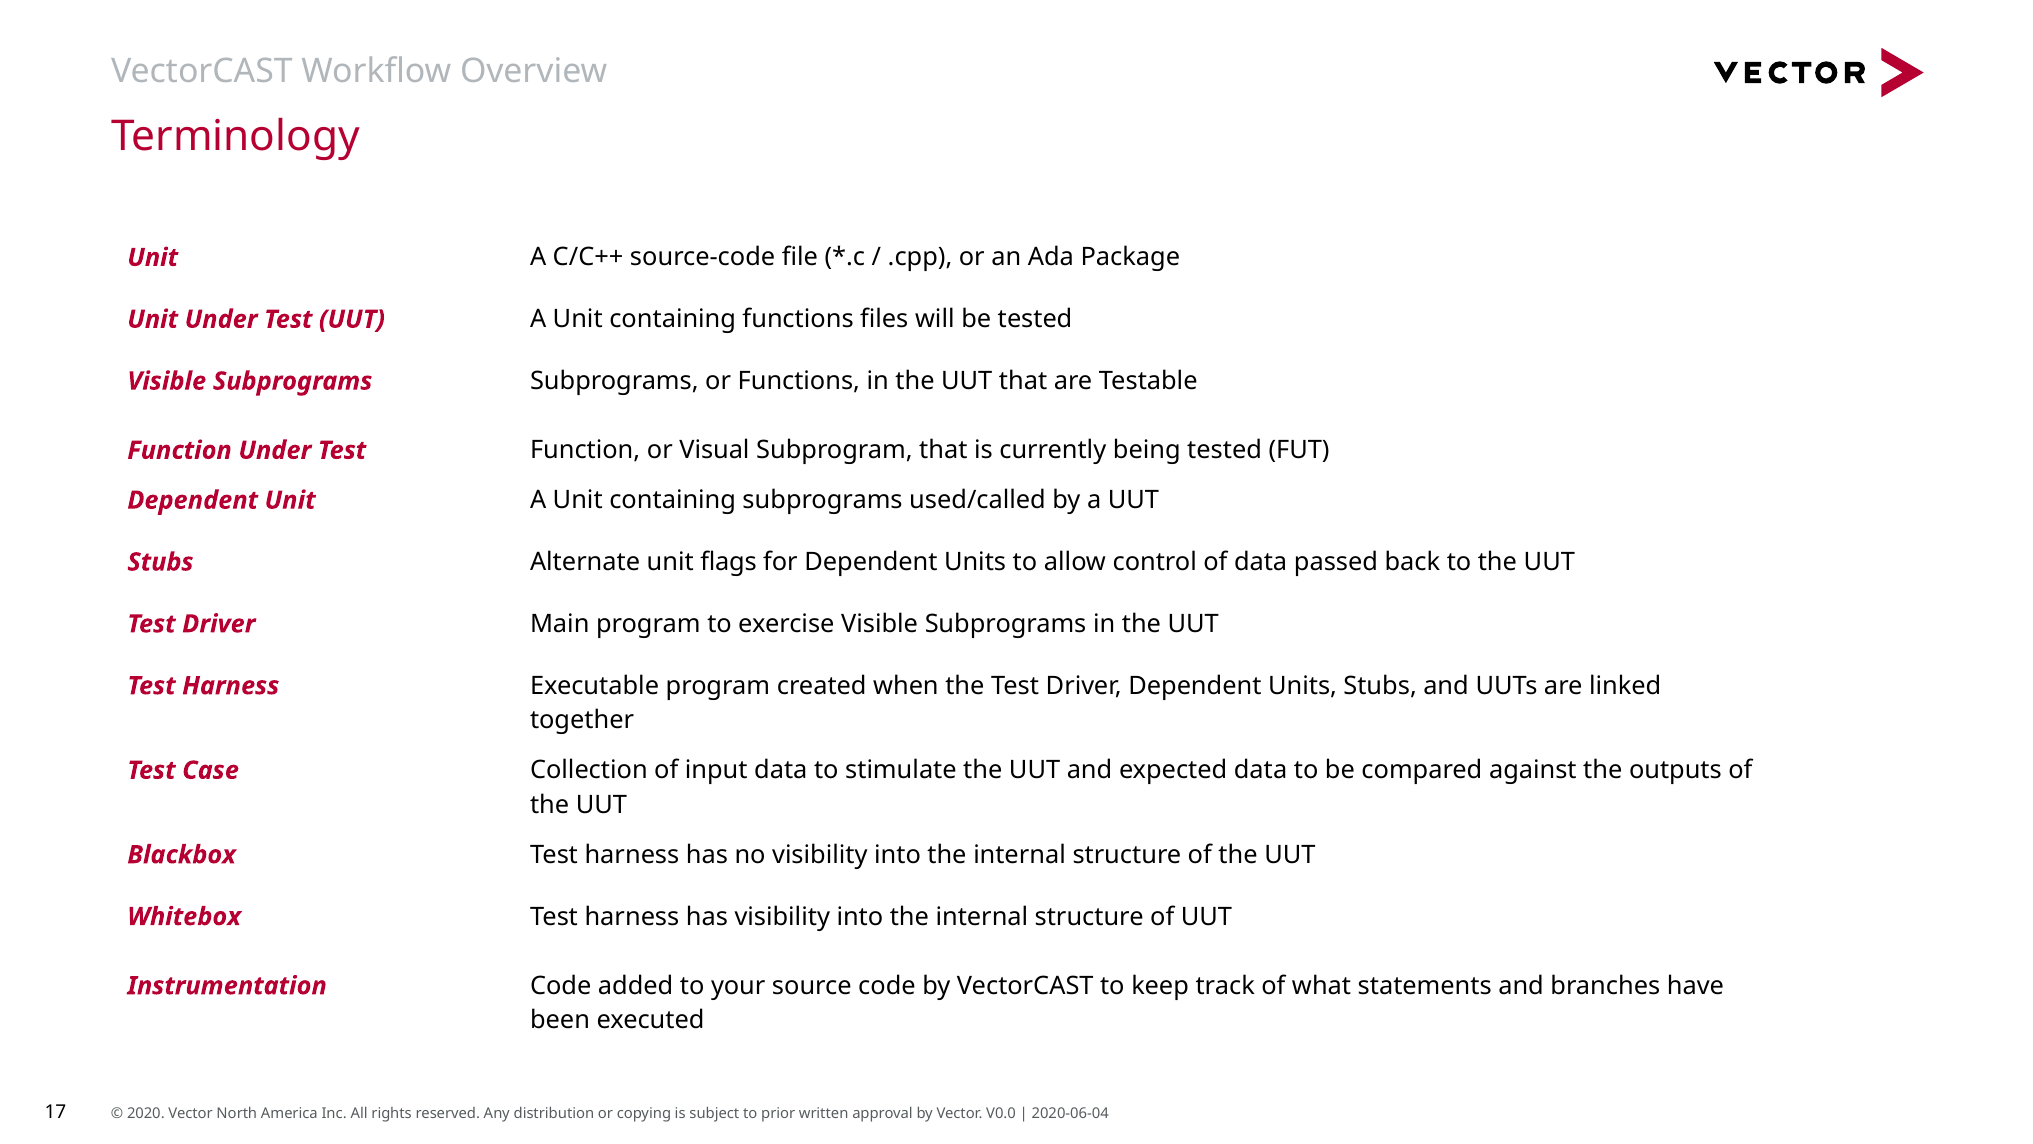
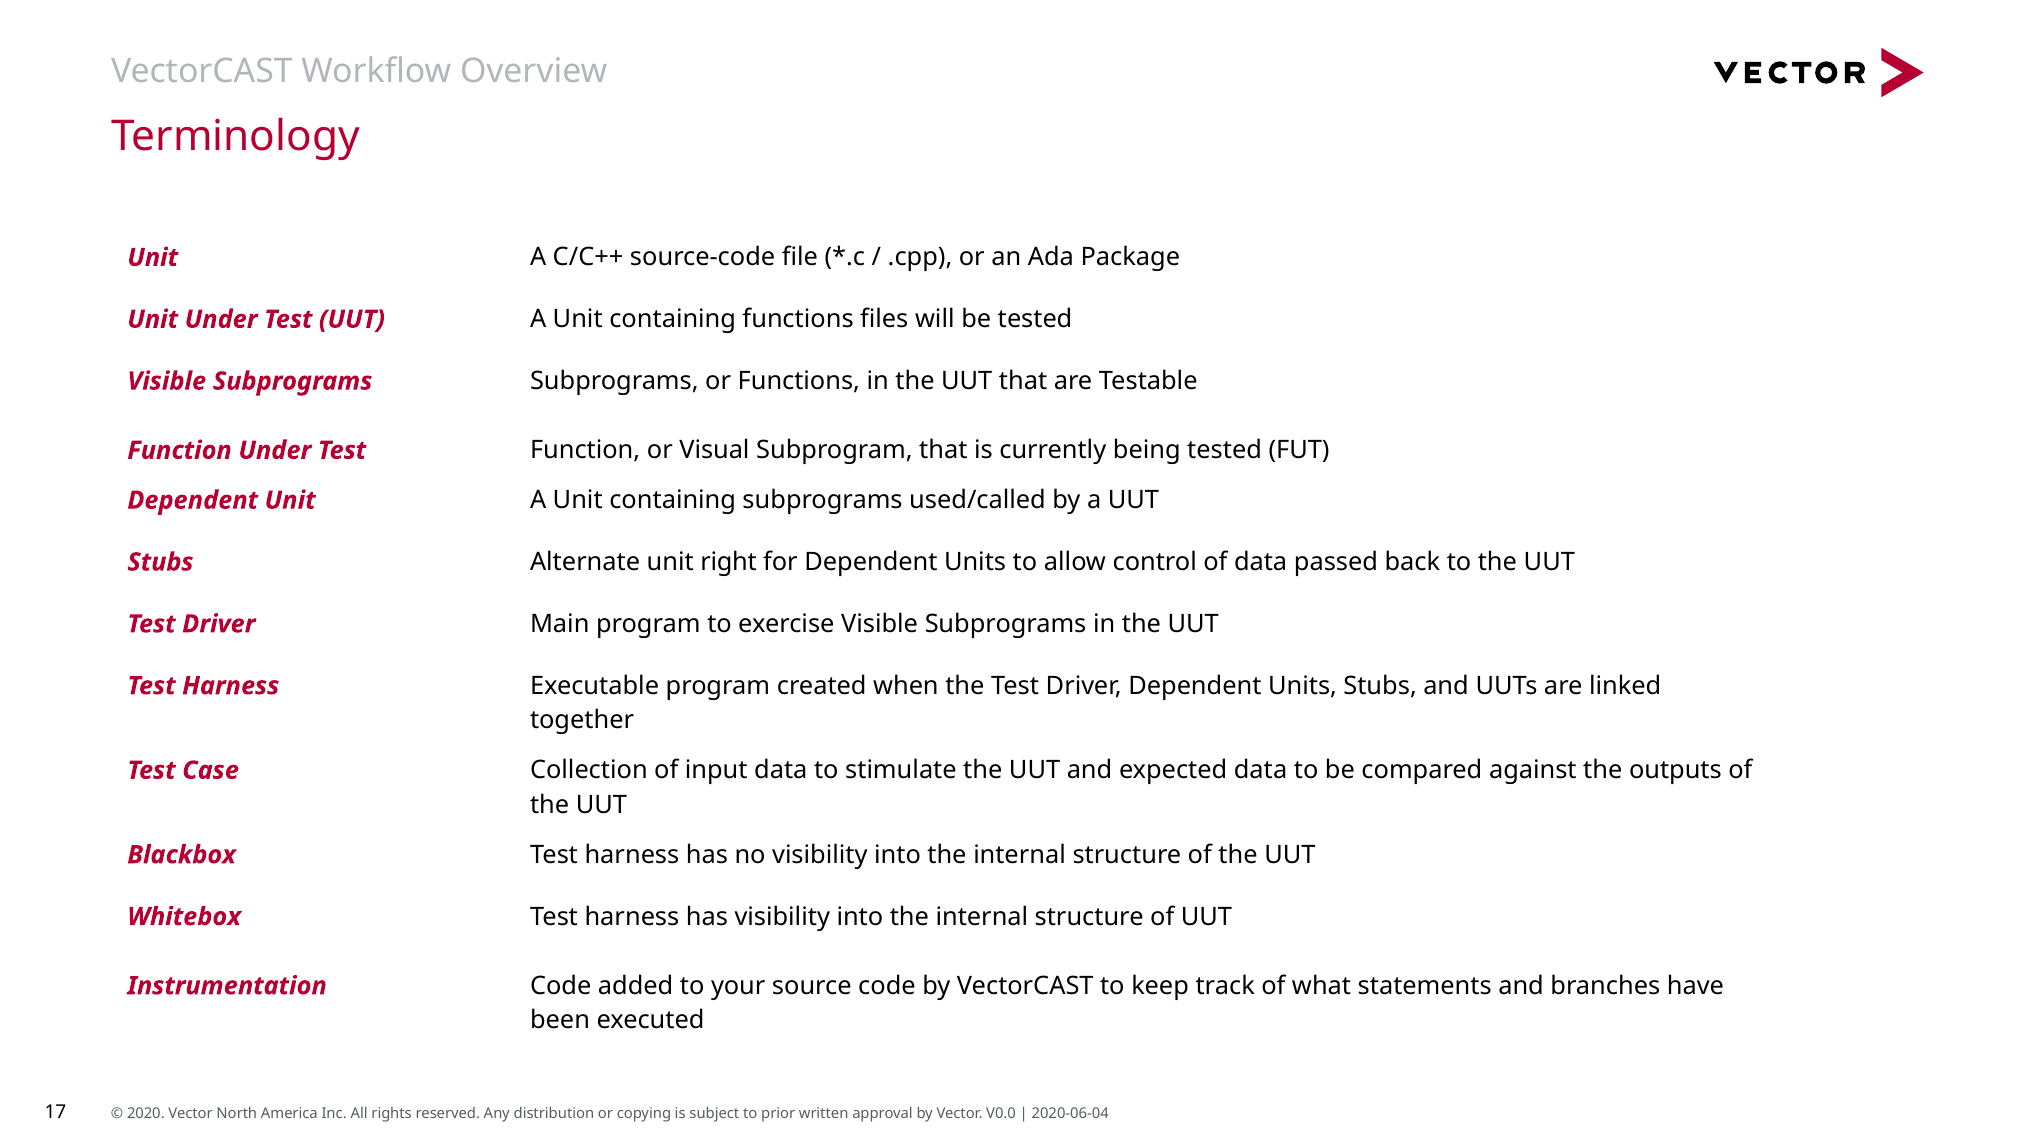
flags: flags -> right
